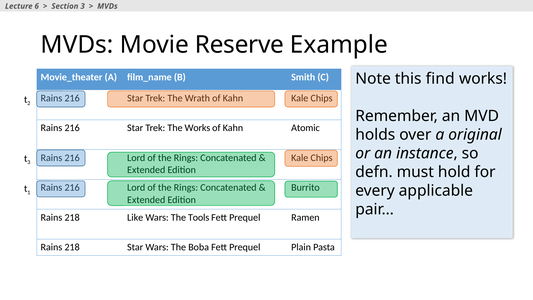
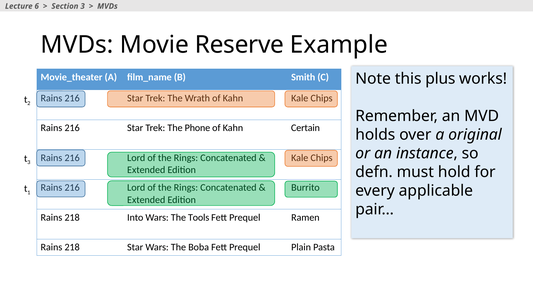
find: find -> plus
The Works: Works -> Phone
Atomic: Atomic -> Certain
Like: Like -> Into
